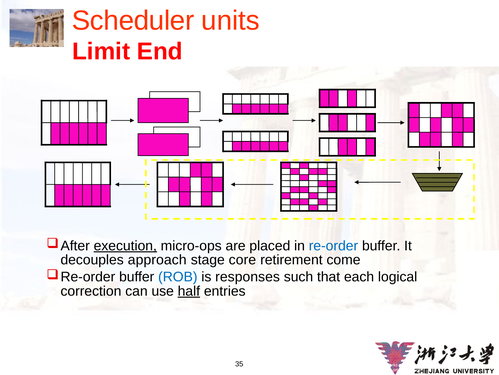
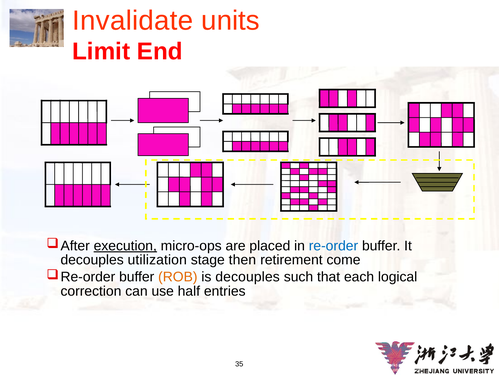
Scheduler: Scheduler -> Invalidate
approach: approach -> utilization
core: core -> then
ROB colour: blue -> orange
is responses: responses -> decouples
half underline: present -> none
